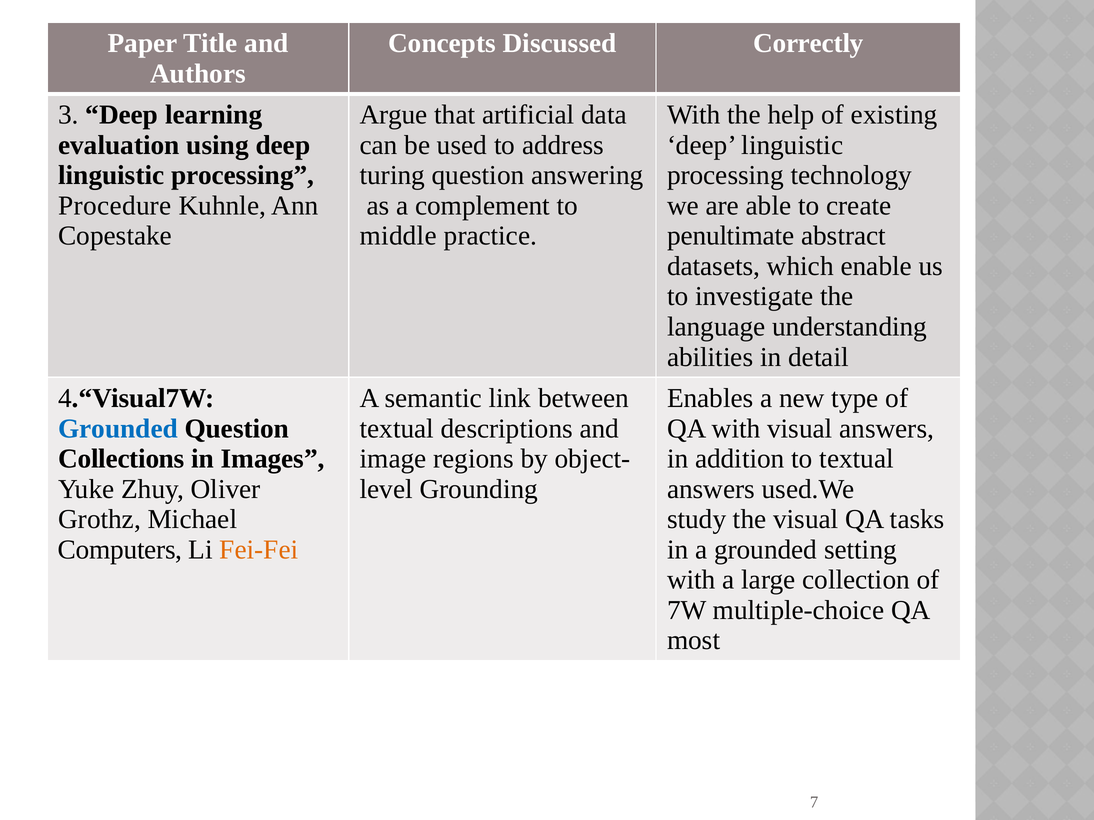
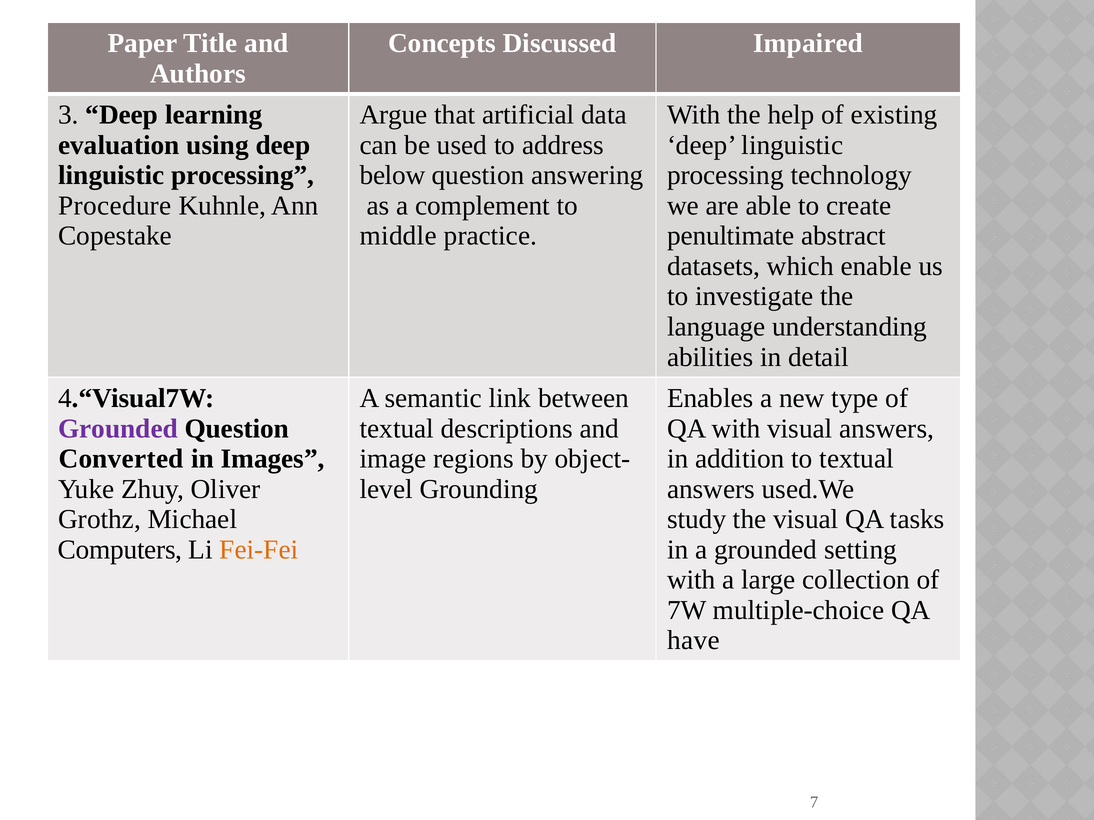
Correctly: Correctly -> Impaired
turing: turing -> below
Grounded at (118, 429) colour: blue -> purple
Collections: Collections -> Converted
most: most -> have
